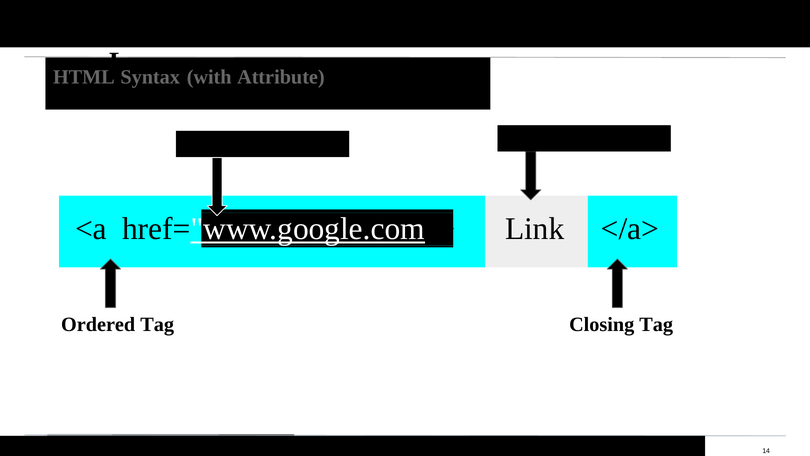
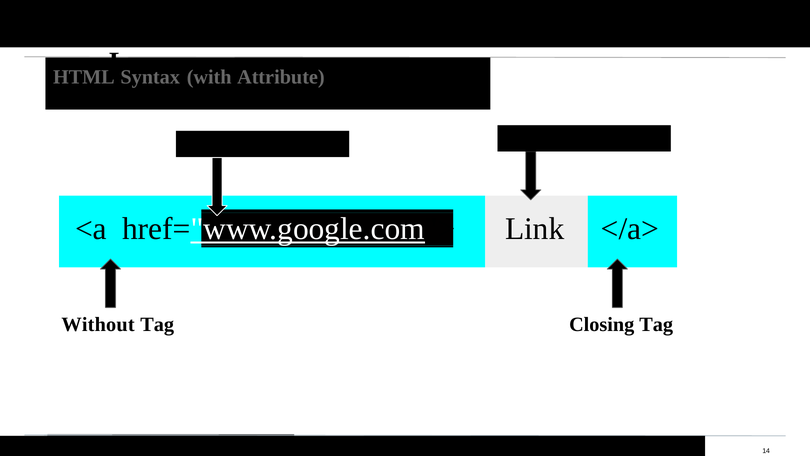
Ordered: Ordered -> Without
